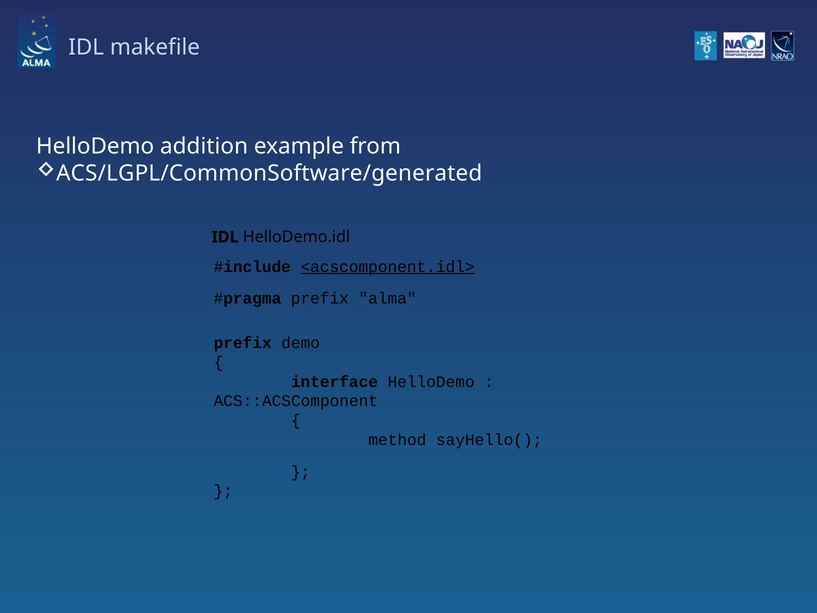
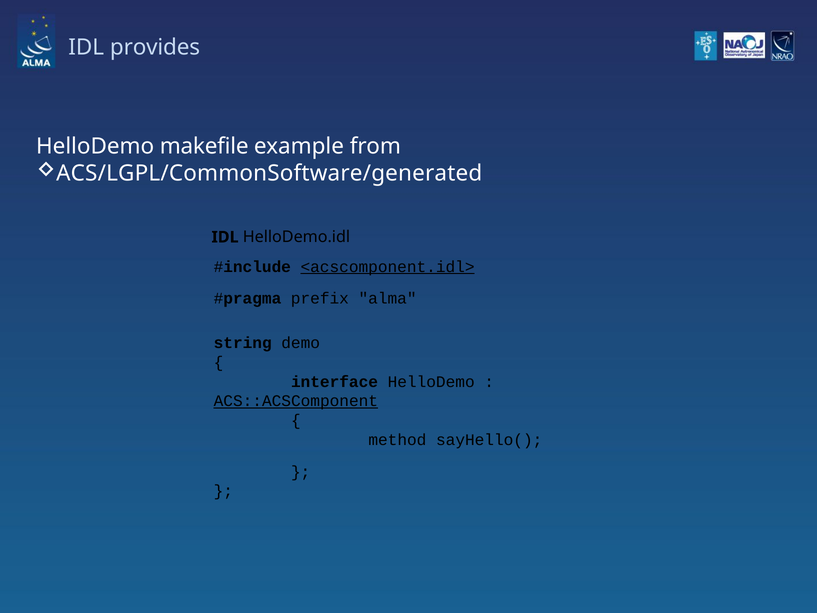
makefile: makefile -> provides
addition: addition -> makefile
prefix at (243, 343): prefix -> string
ACS::ACSComponent underline: none -> present
